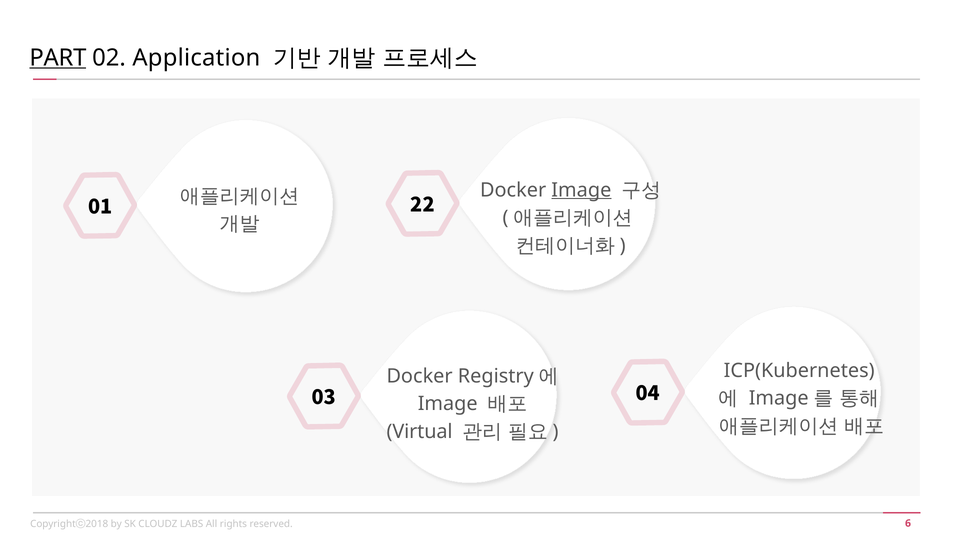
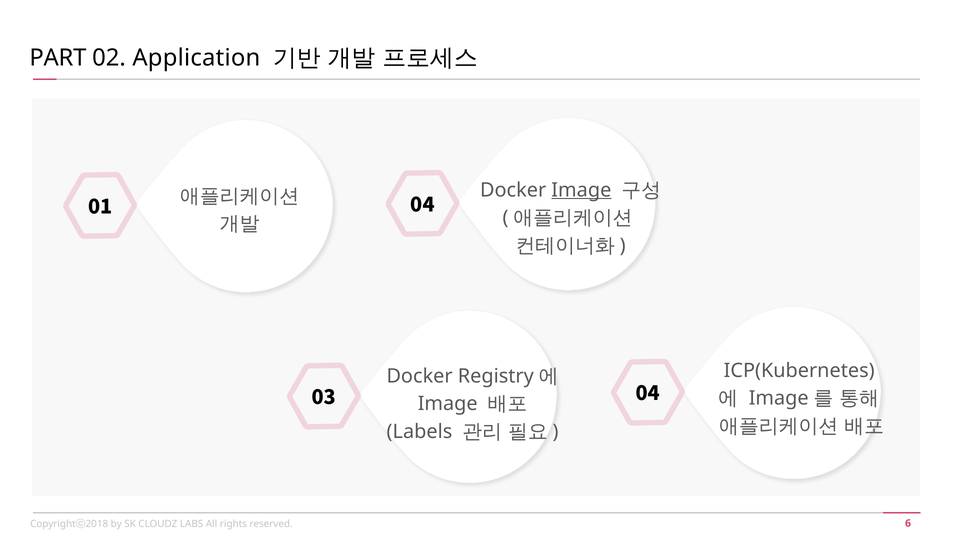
PART underline: present -> none
01 22: 22 -> 04
Virtual: Virtual -> Labels
